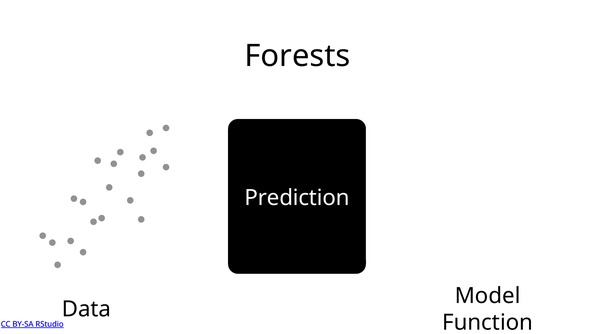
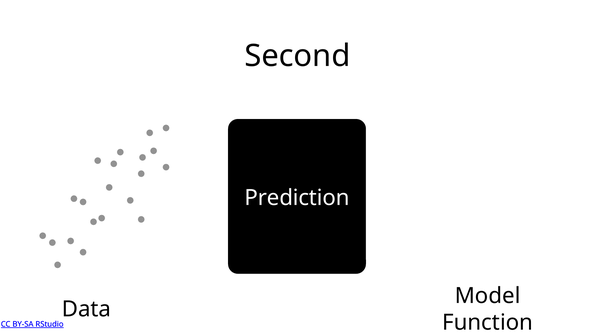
Forests: Forests -> Second
